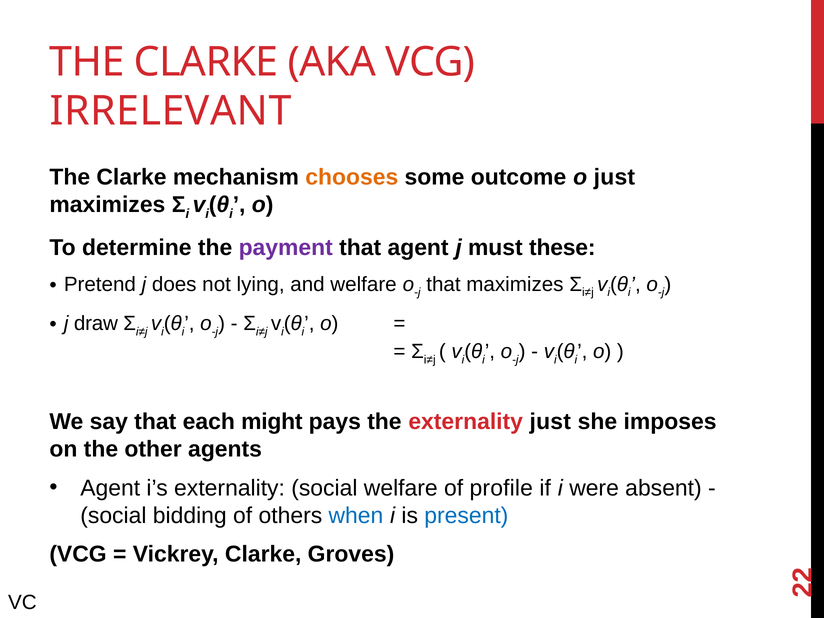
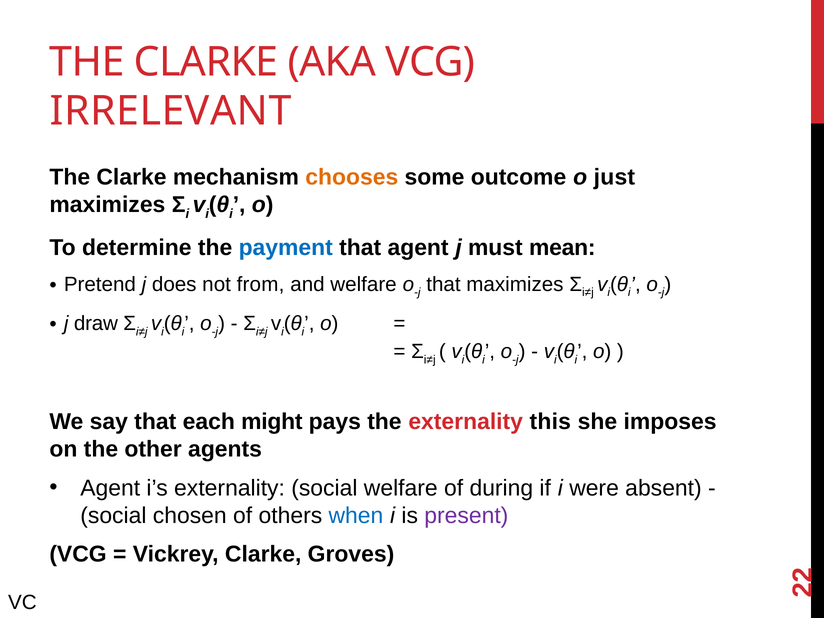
payment colour: purple -> blue
these: these -> mean
lying: lying -> from
externality just: just -> this
profile: profile -> during
bidding: bidding -> chosen
present colour: blue -> purple
